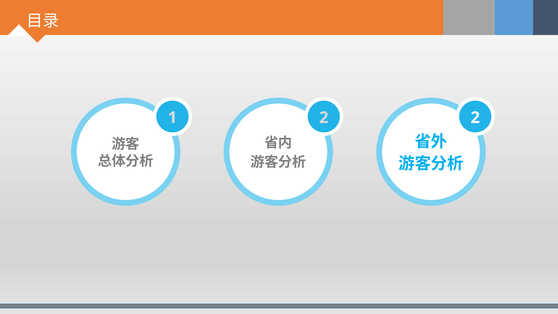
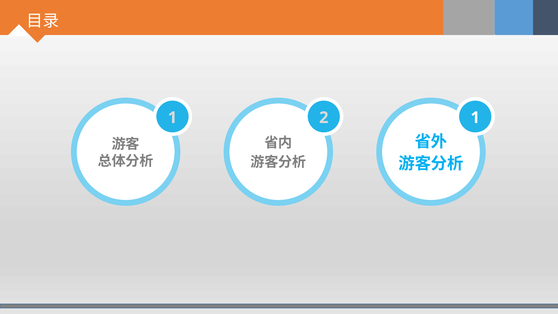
2 2: 2 -> 1
